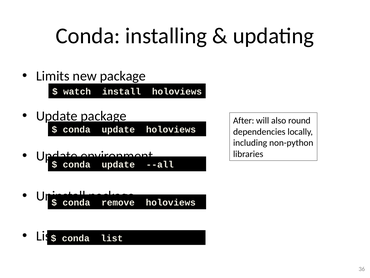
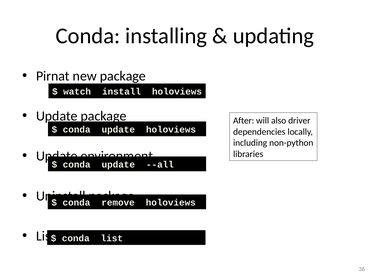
Limits: Limits -> Pirnat
round: round -> driver
